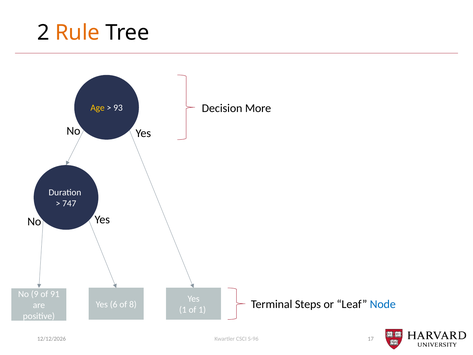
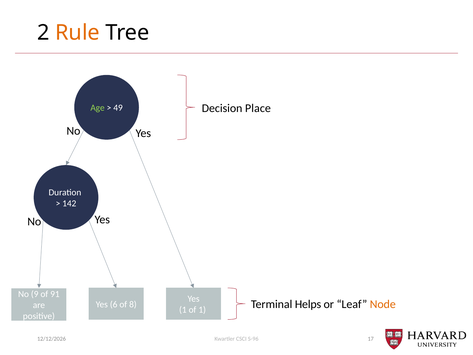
More: More -> Place
Age colour: yellow -> light green
93: 93 -> 49
747: 747 -> 142
Steps: Steps -> Helps
Node colour: blue -> orange
